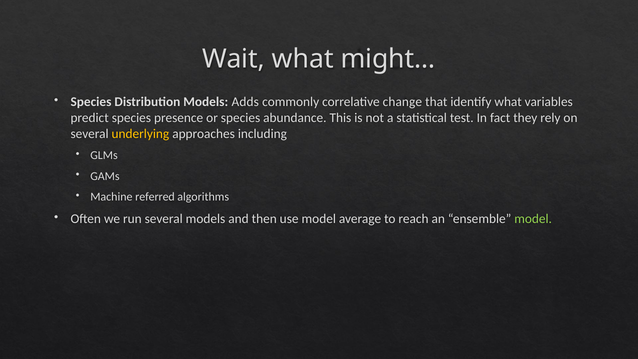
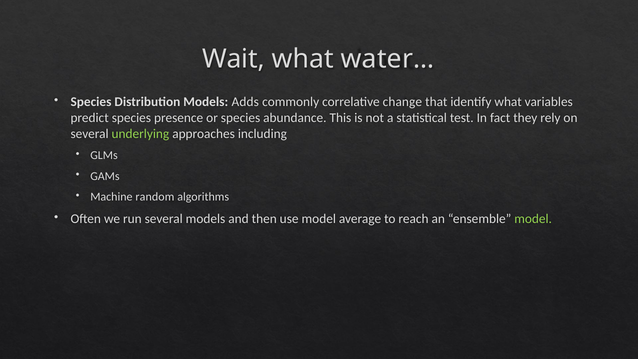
might…: might… -> water…
underlying colour: yellow -> light green
referred: referred -> random
